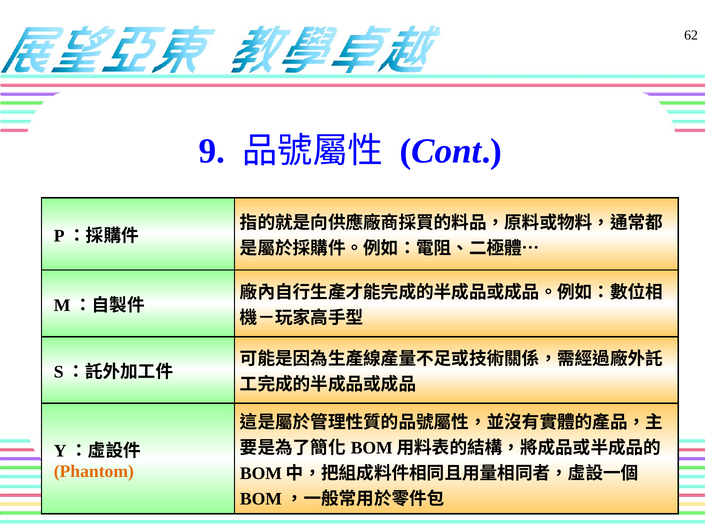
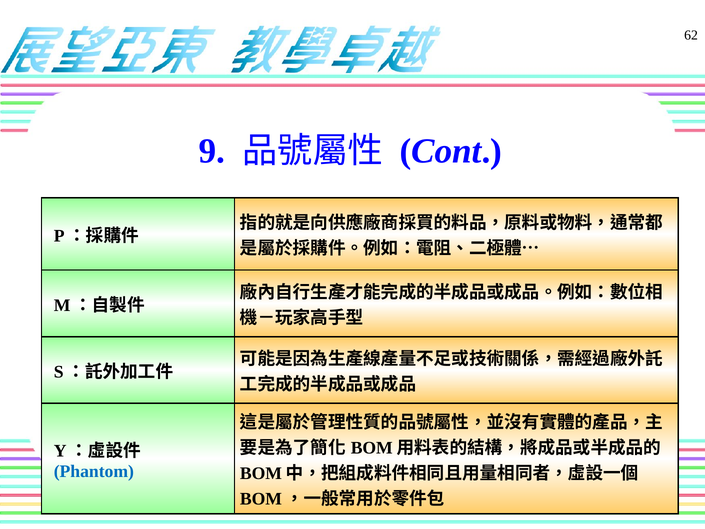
Phantom colour: orange -> blue
